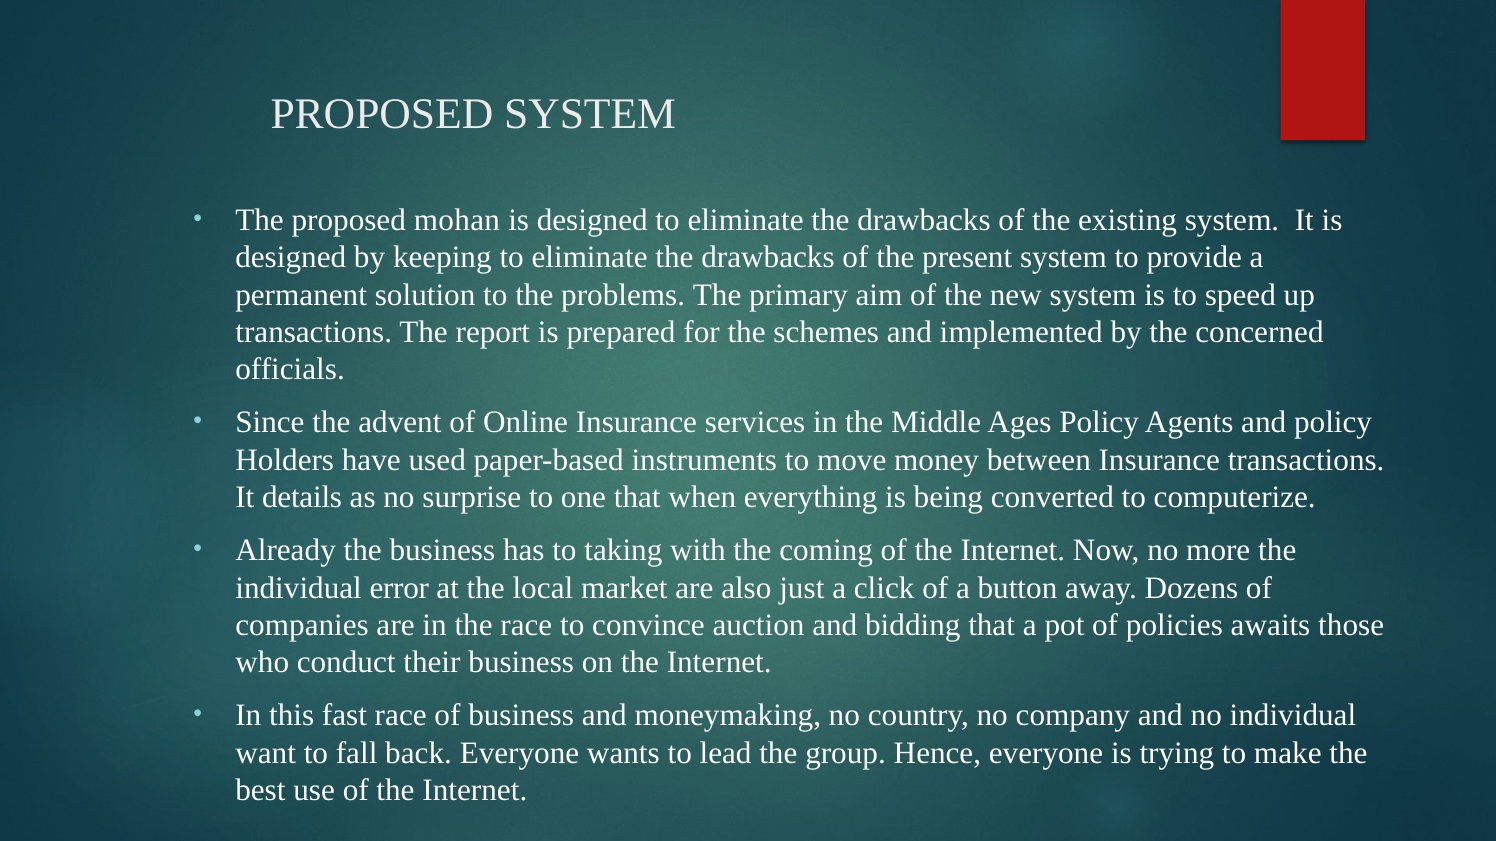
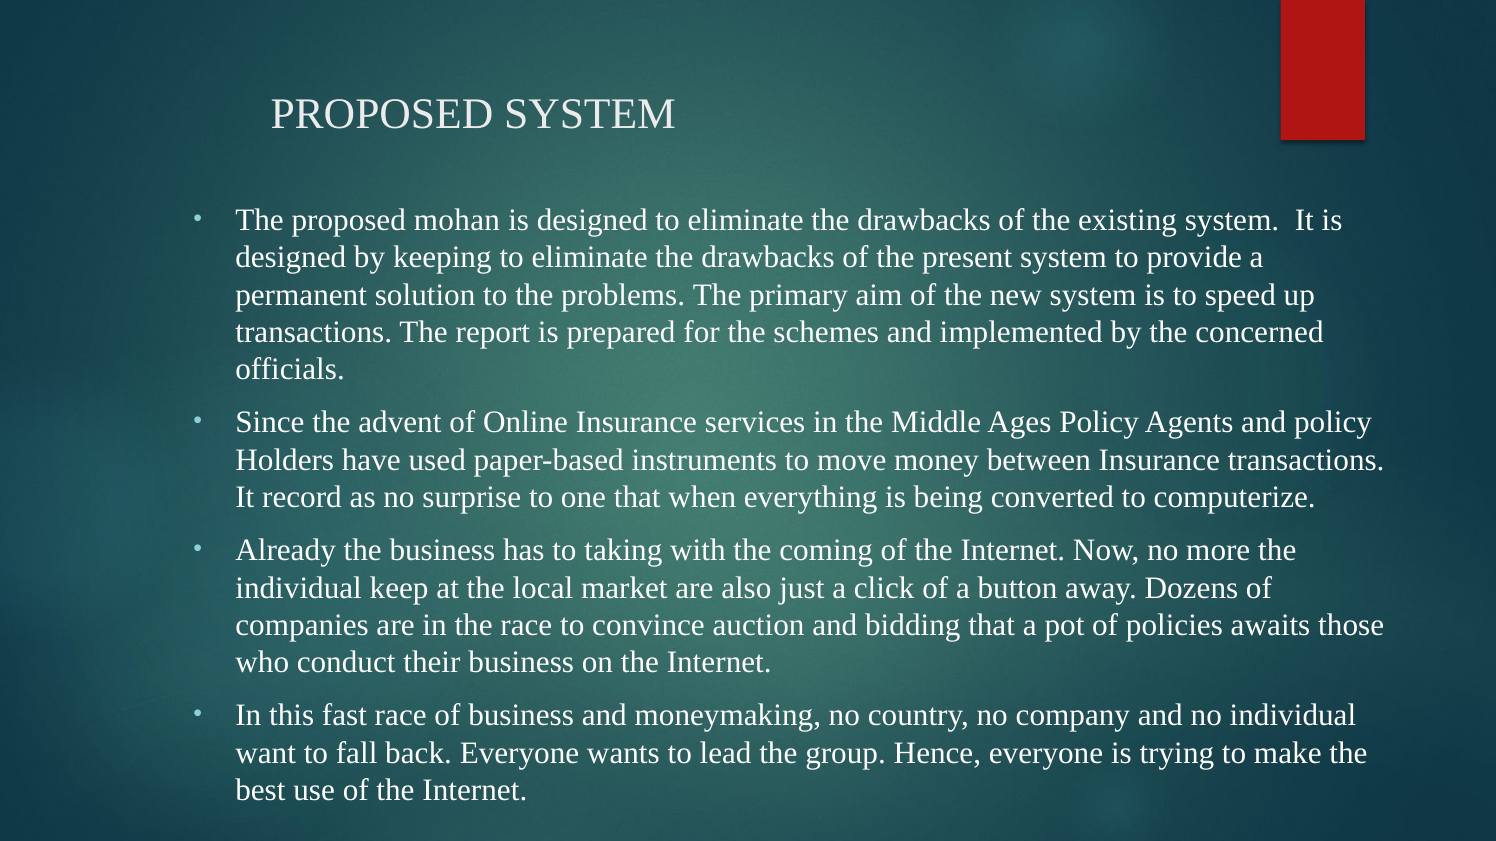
details: details -> record
error: error -> keep
